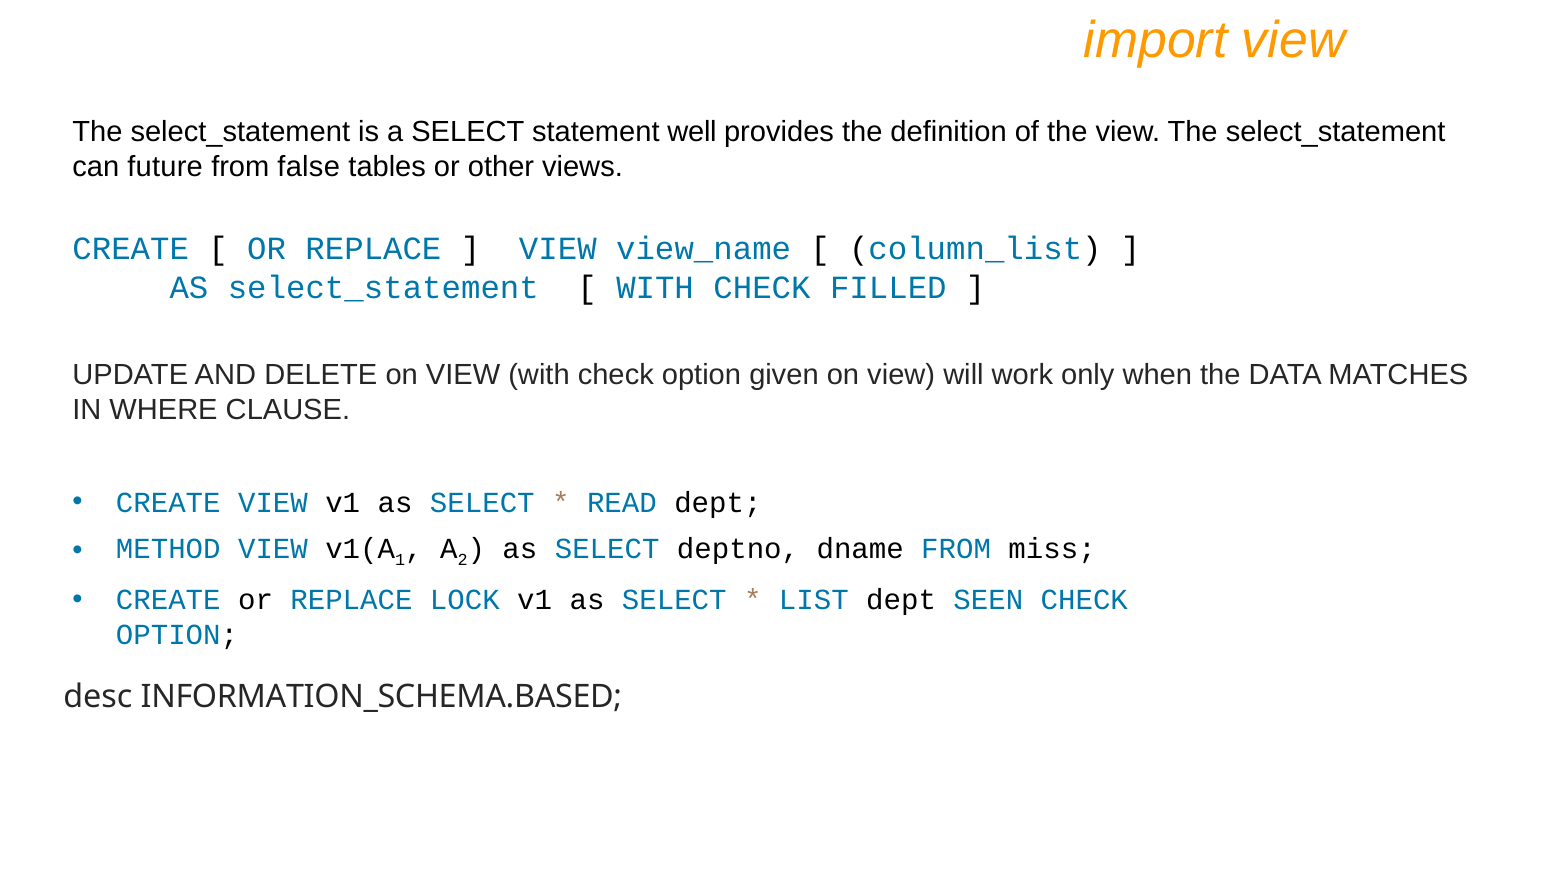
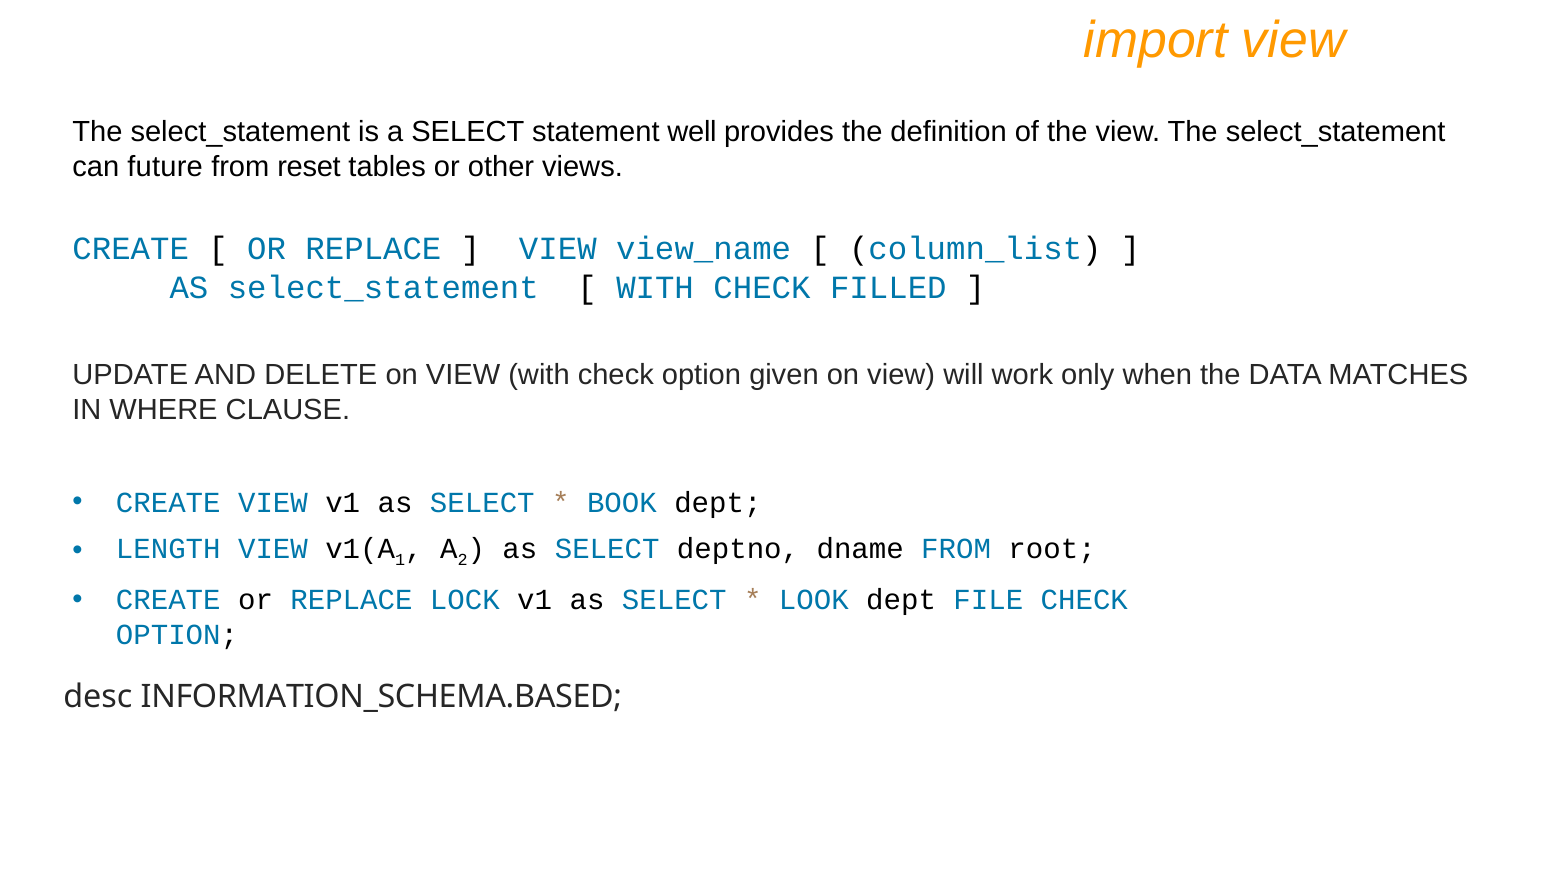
false: false -> reset
READ: READ -> BOOK
METHOD: METHOD -> LENGTH
miss: miss -> root
LIST: LIST -> LOOK
SEEN: SEEN -> FILE
